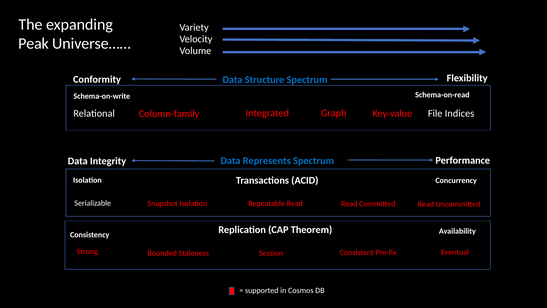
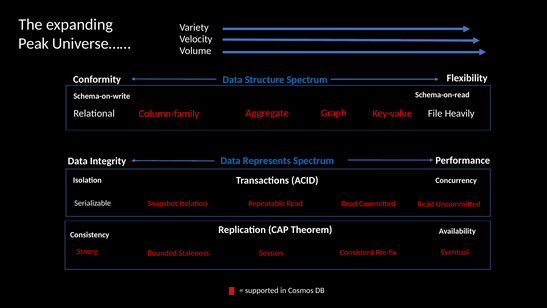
Integrated: Integrated -> Aggregate
Indices: Indices -> Heavily
